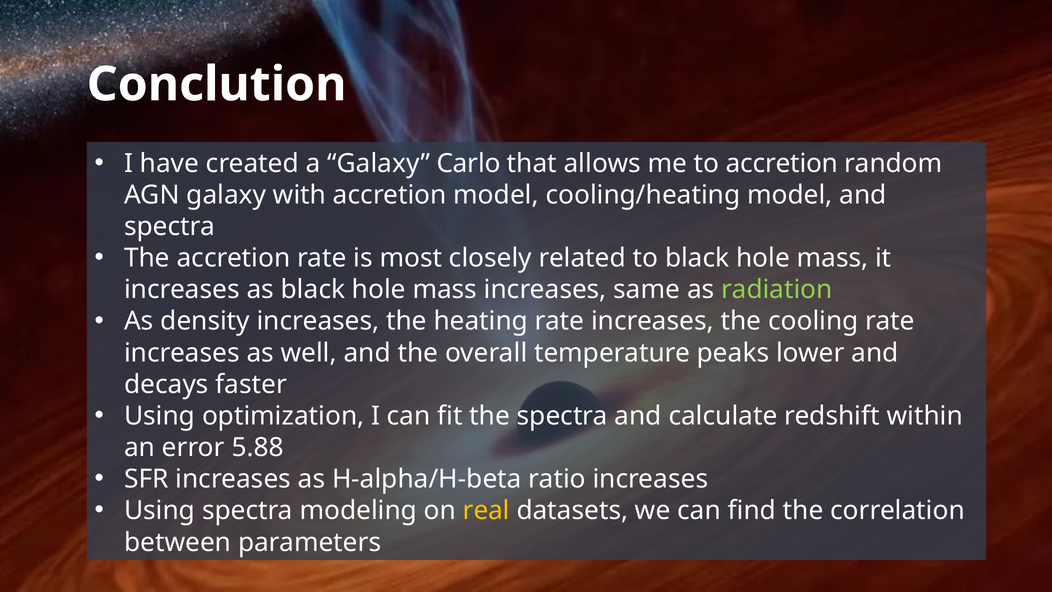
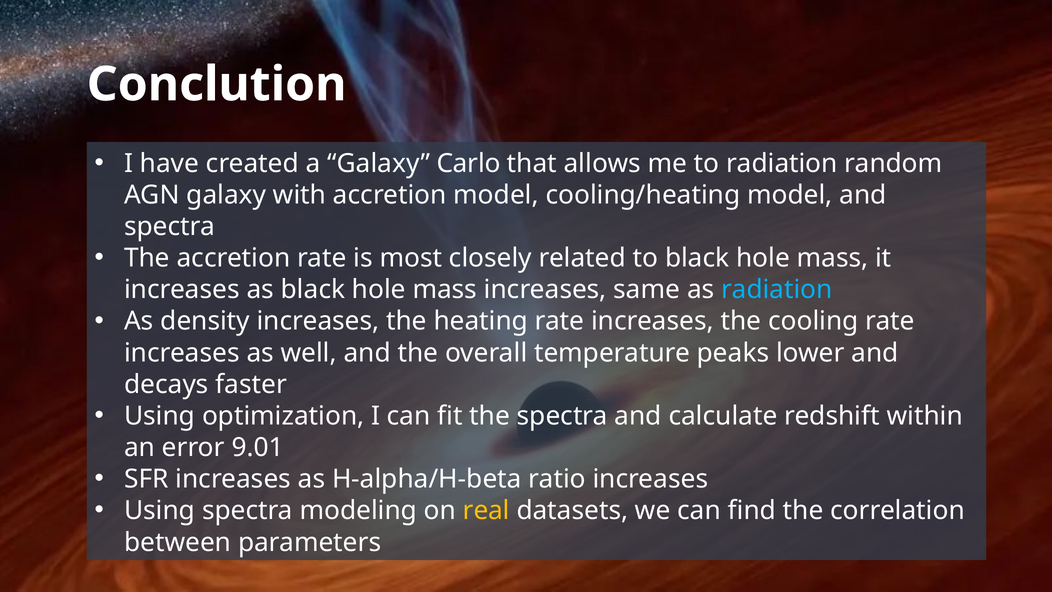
to accretion: accretion -> radiation
radiation at (777, 290) colour: light green -> light blue
5.88: 5.88 -> 9.01
